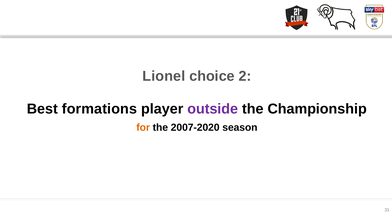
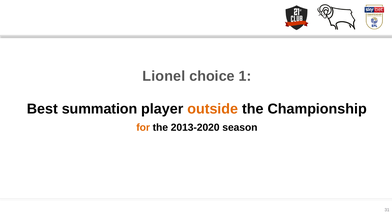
2: 2 -> 1
formations: formations -> summation
outside colour: purple -> orange
2007-2020: 2007-2020 -> 2013-2020
